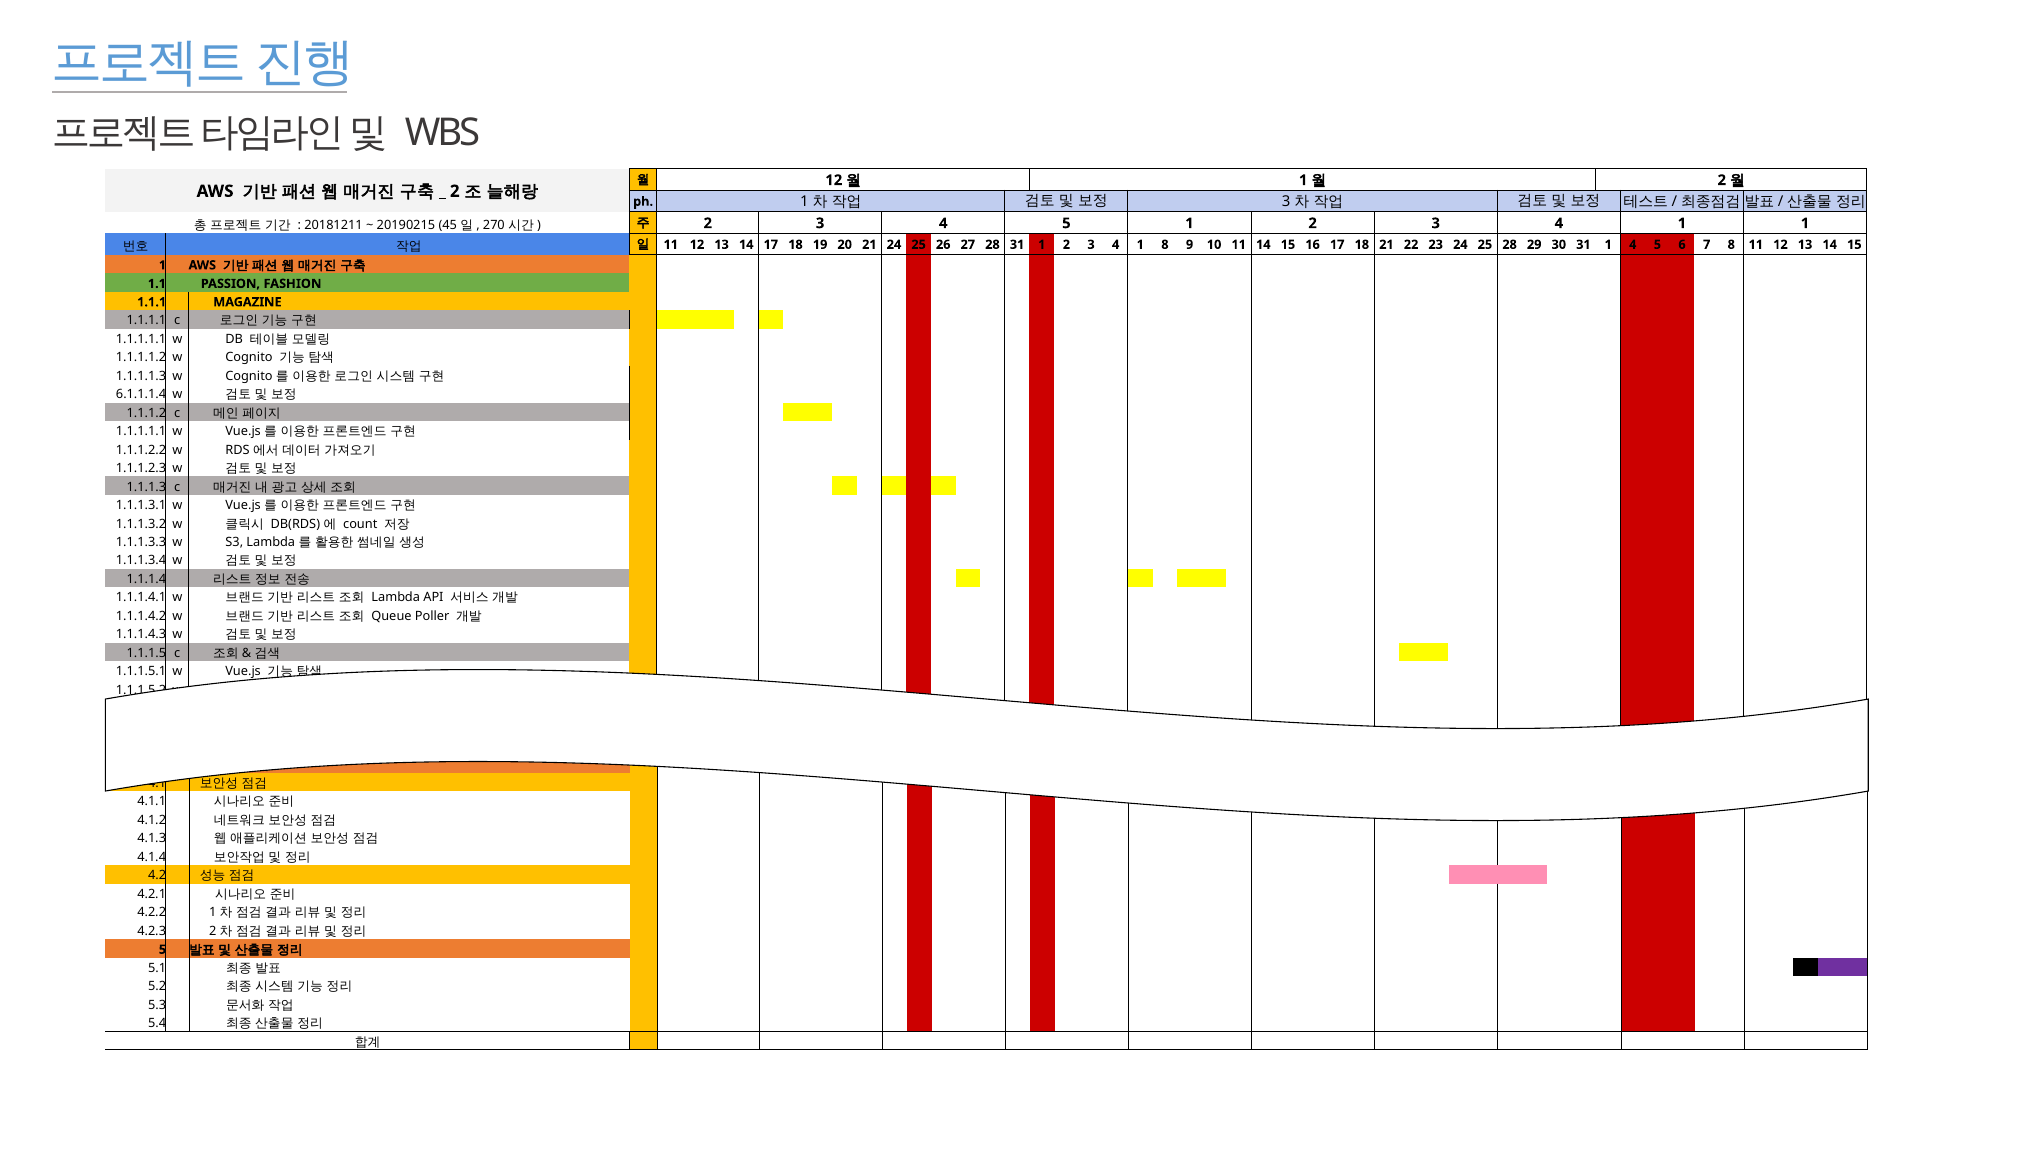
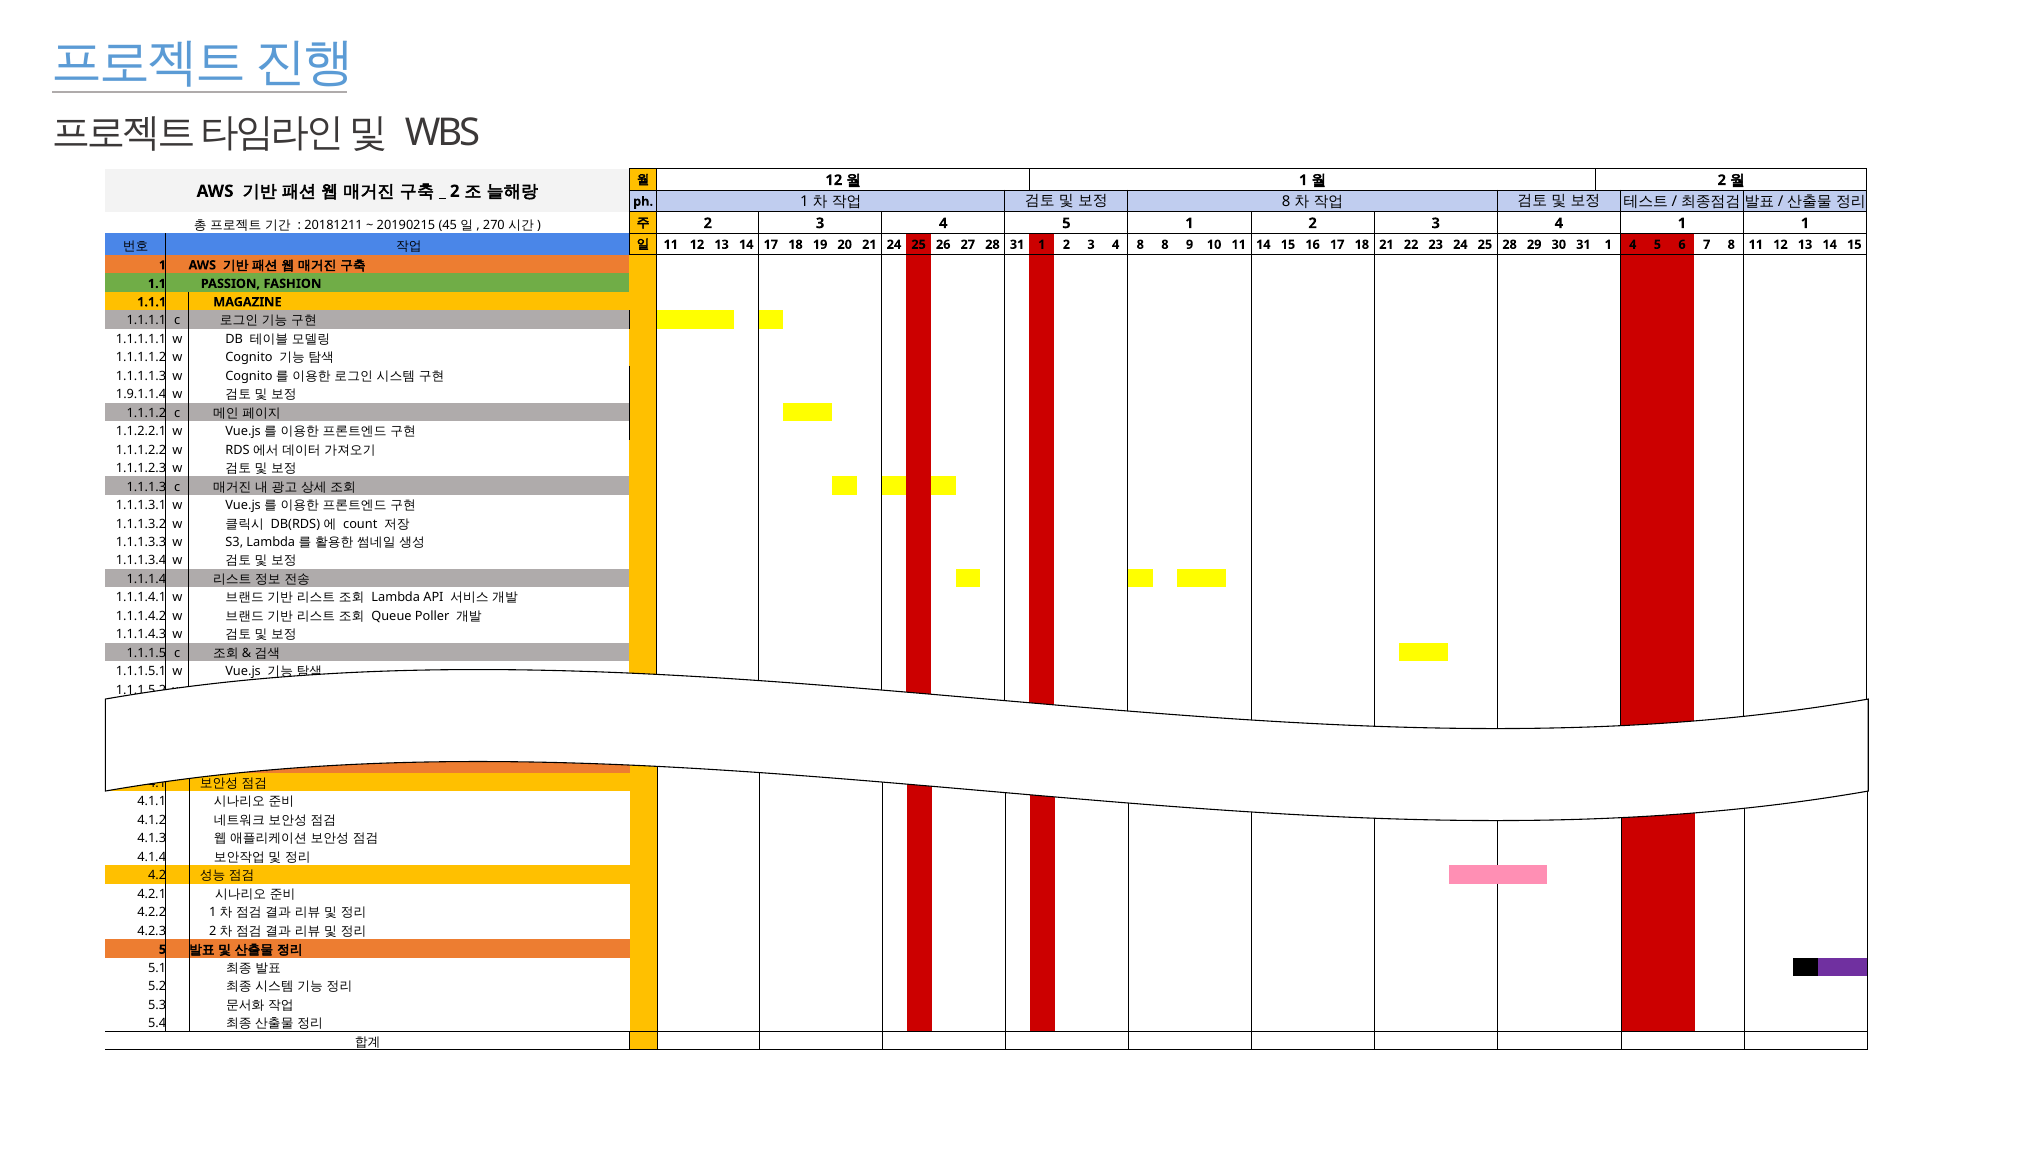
3 at (1286, 202): 3 -> 8
1 at (1140, 245): 1 -> 8
6.1.1.1.4: 6.1.1.1.4 -> 1.9.1.1.4
1.1.1.1.1 at (141, 431): 1.1.1.1.1 -> 1.1.2.2.1
